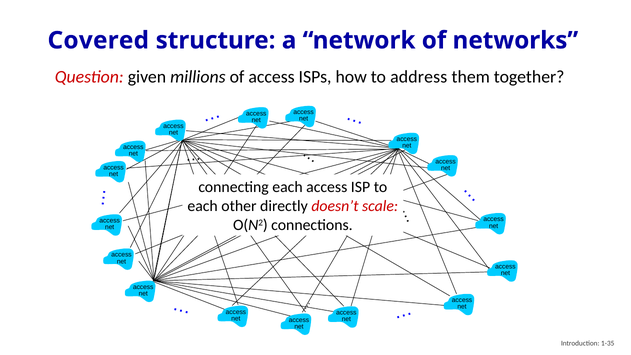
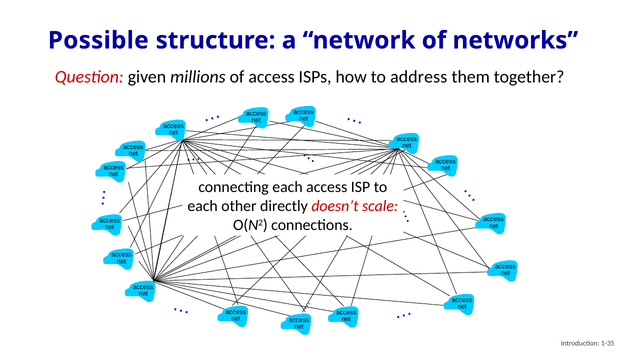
Covered: Covered -> Possible
